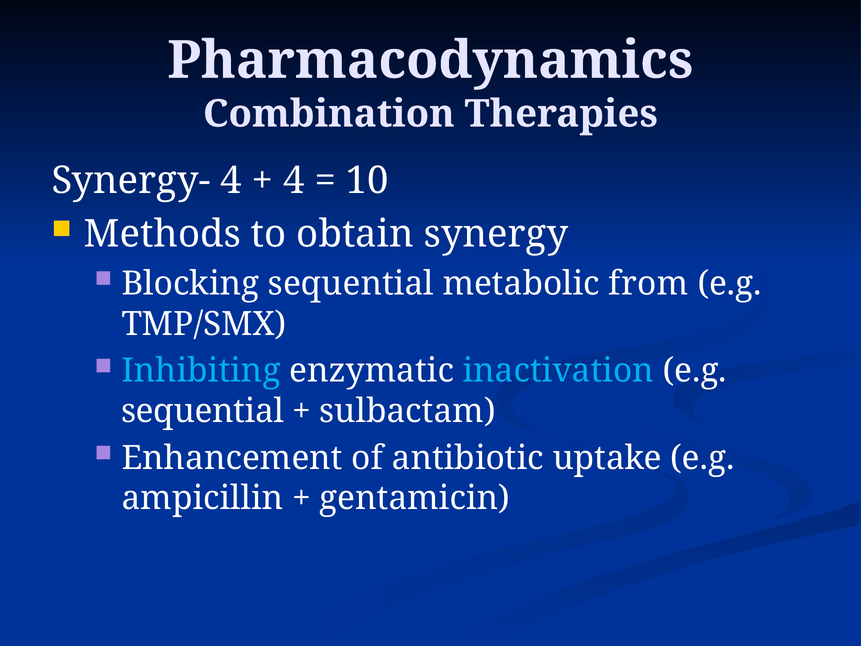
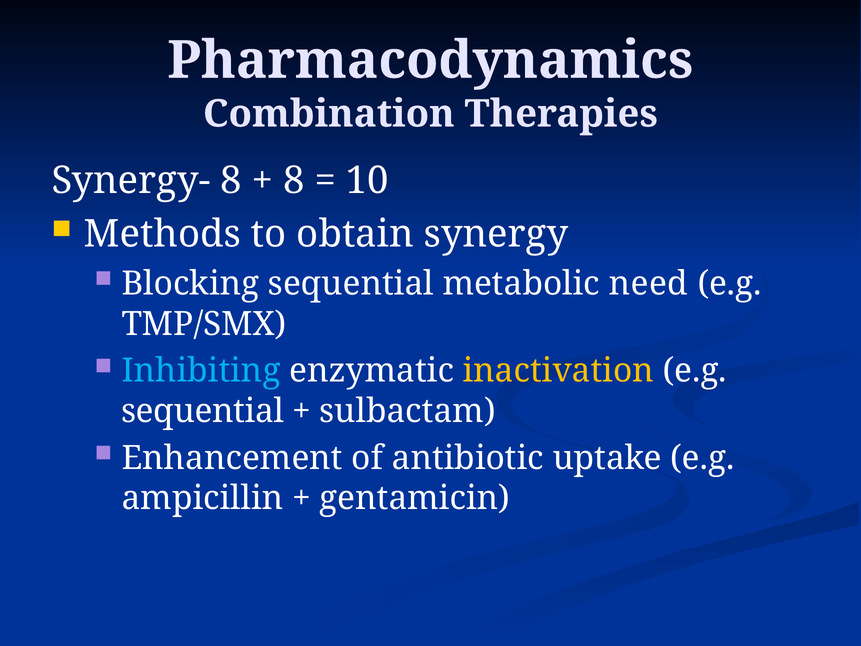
Synergy- 4: 4 -> 8
4 at (294, 181): 4 -> 8
from: from -> need
inactivation colour: light blue -> yellow
